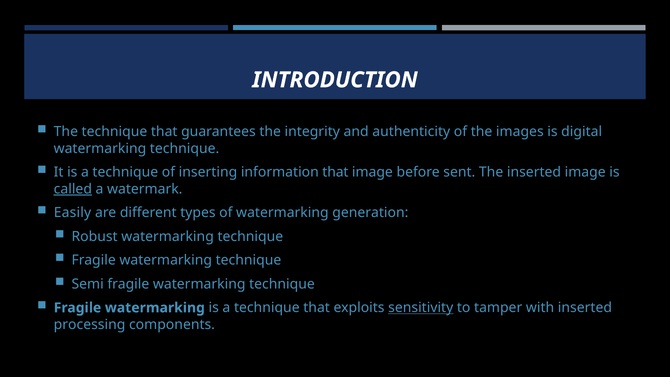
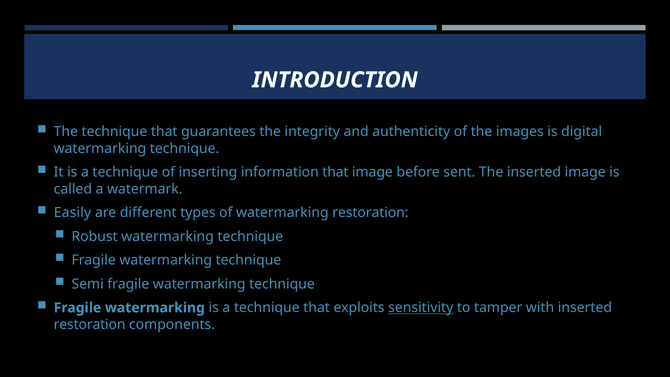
called underline: present -> none
watermarking generation: generation -> restoration
processing at (90, 324): processing -> restoration
